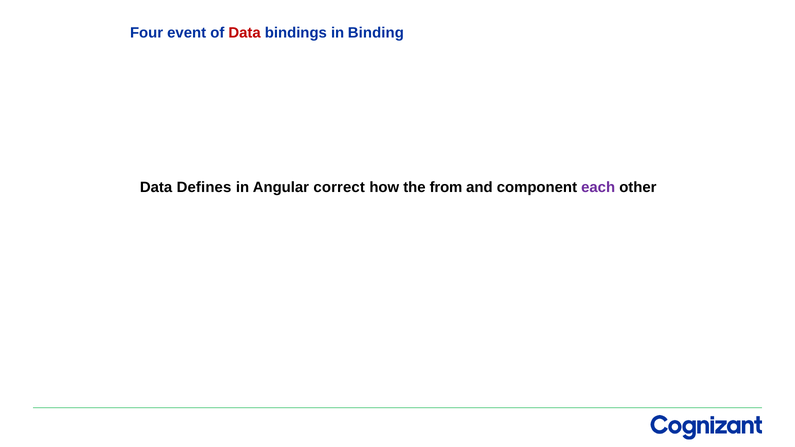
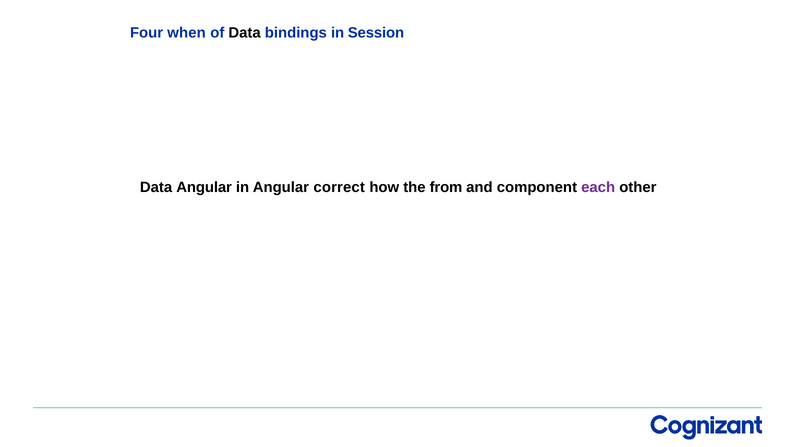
event: event -> when
Data at (245, 33) colour: red -> black
Binding: Binding -> Session
Data Defines: Defines -> Angular
